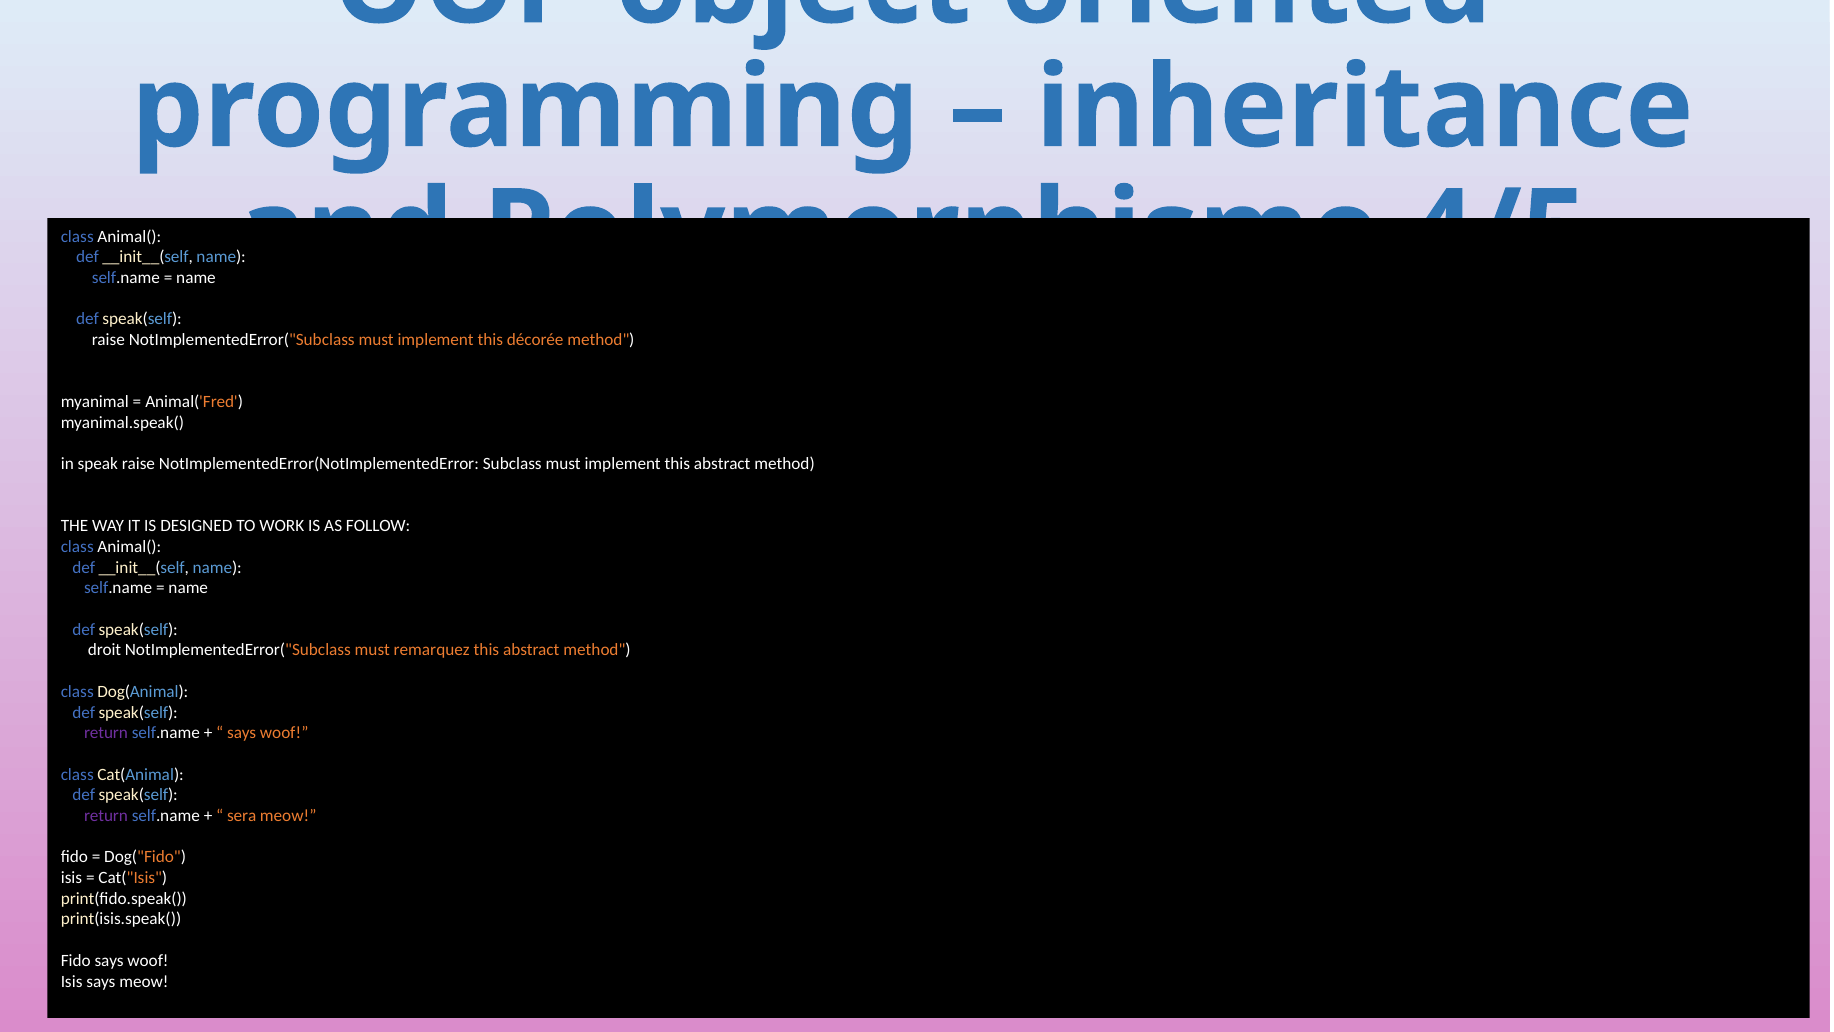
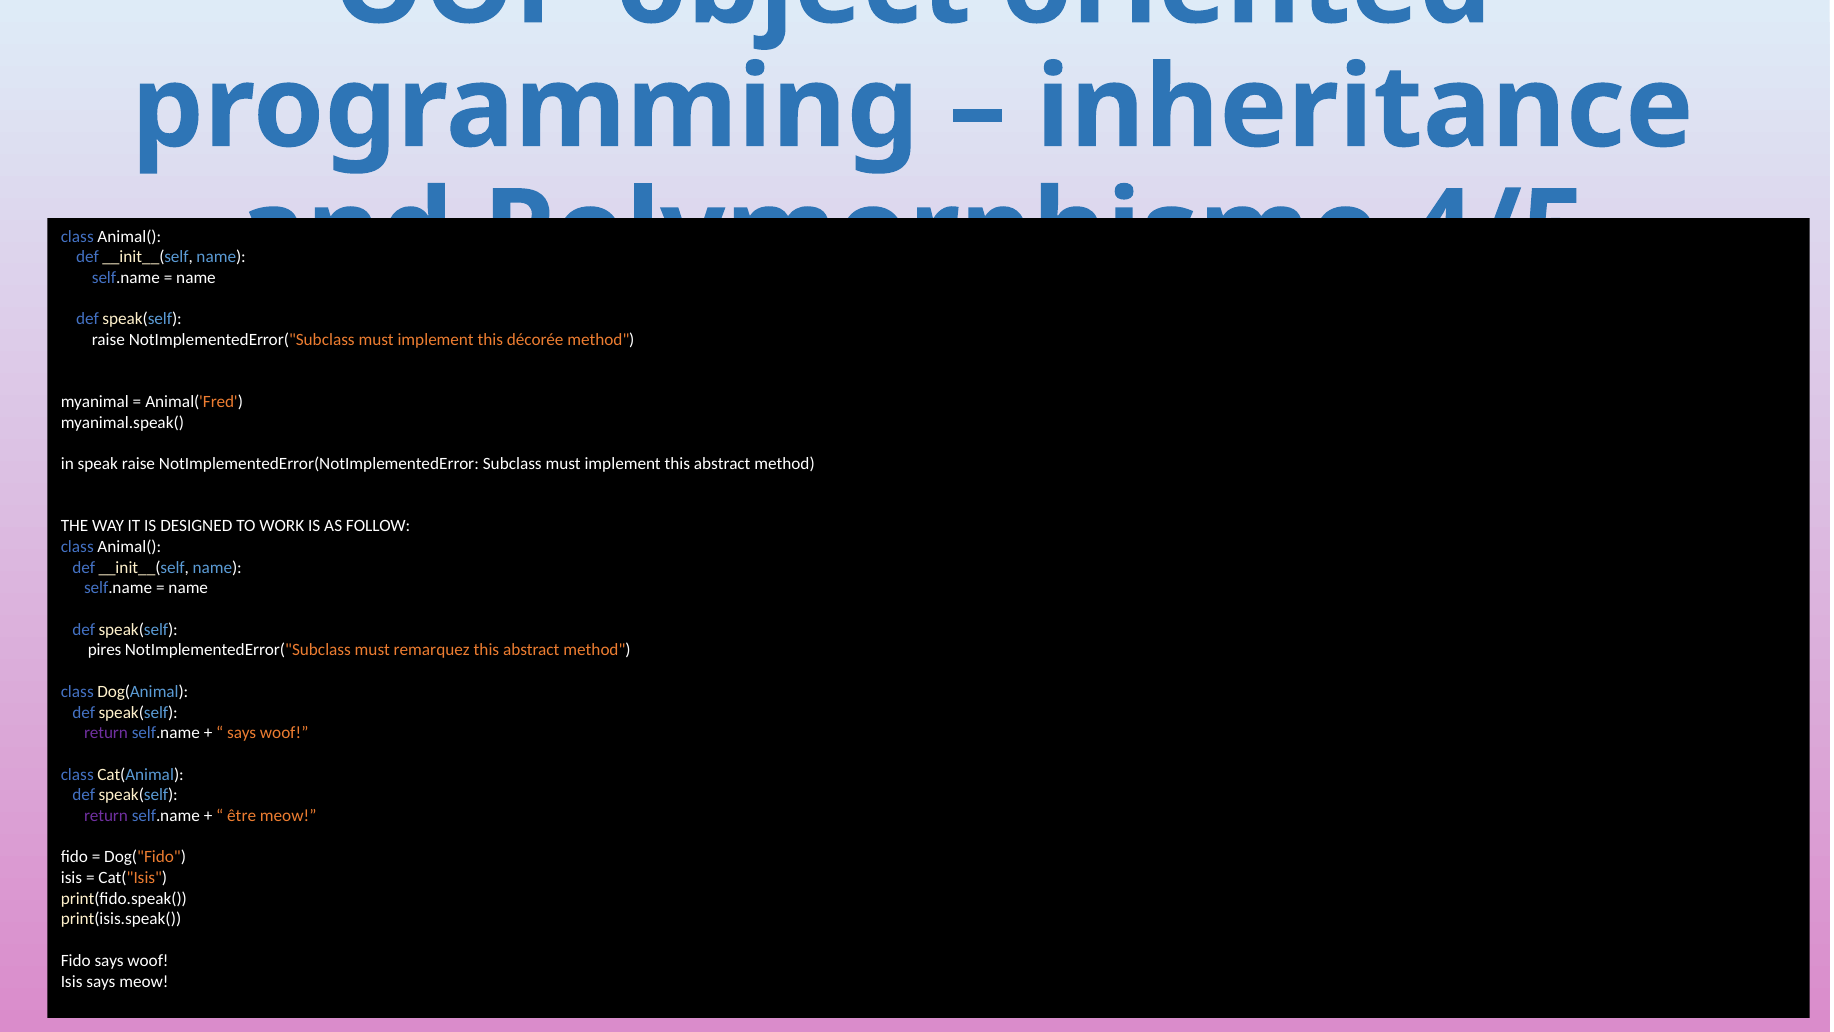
droit: droit -> pires
sera: sera -> être
